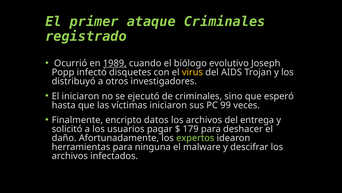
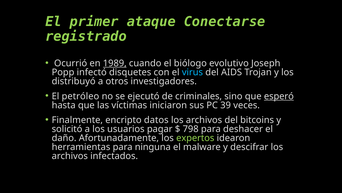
ataque Criminales: Criminales -> Conectarse
virus colour: yellow -> light blue
El iniciaron: iniciaron -> petróleo
esperó underline: none -> present
99: 99 -> 39
entrega: entrega -> bitcoins
179: 179 -> 798
